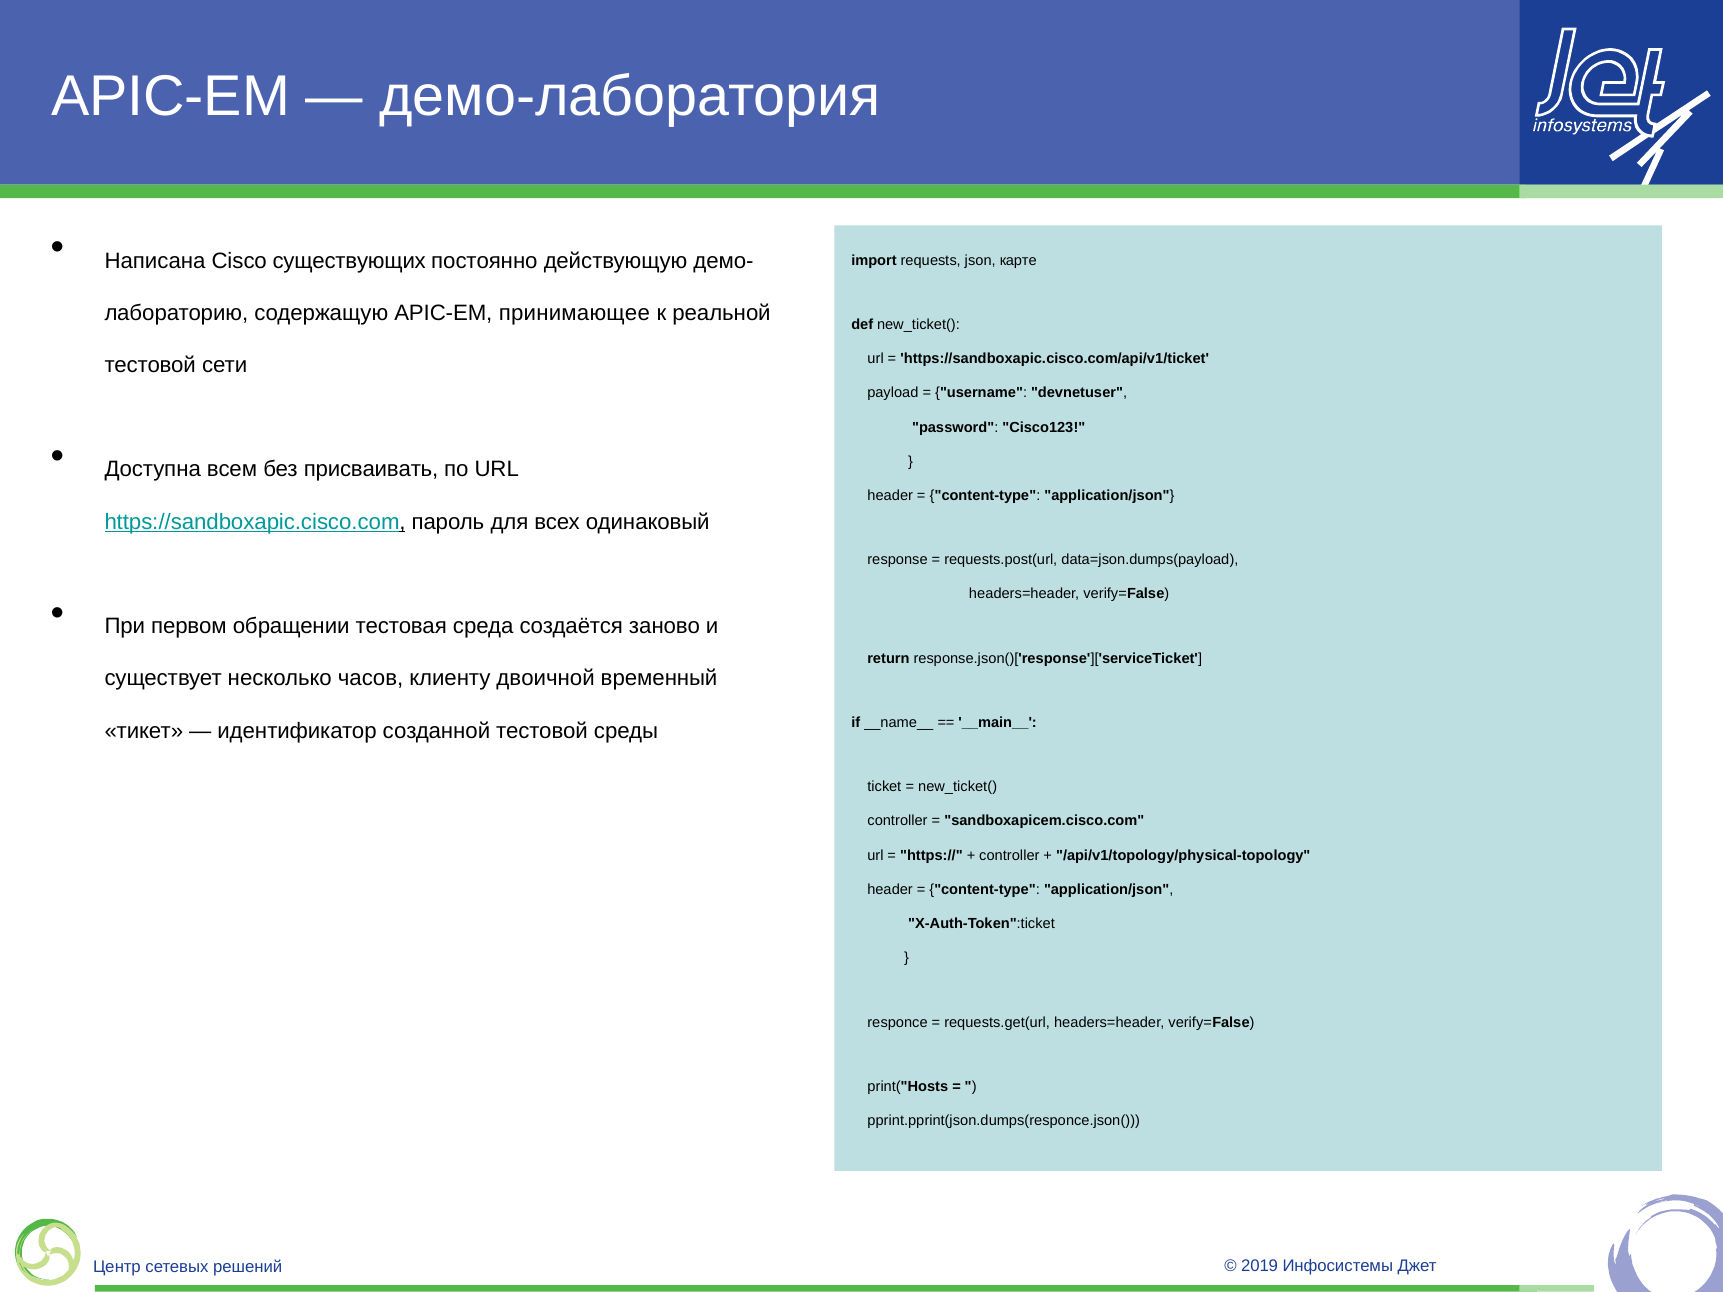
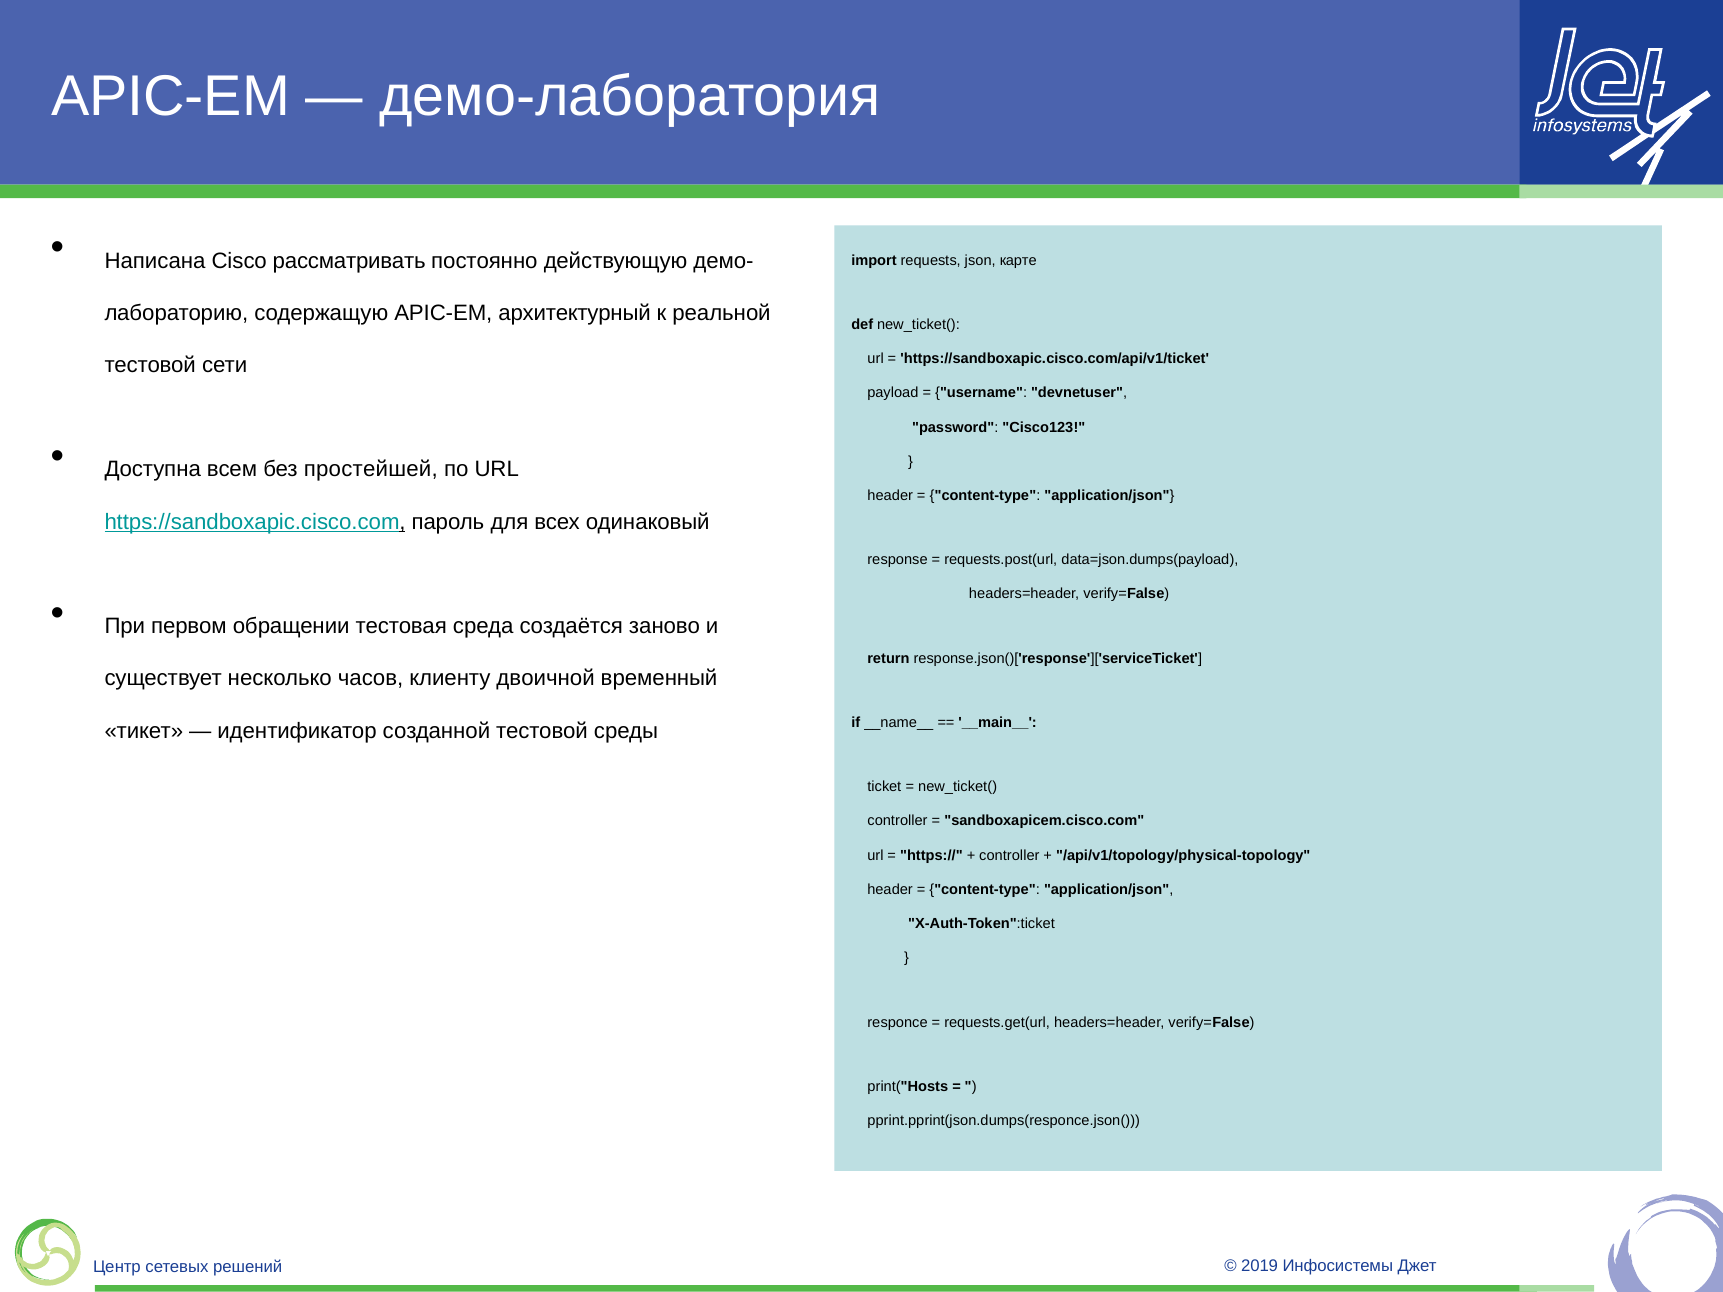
существующих: существующих -> рассматривать
принимающее: принимающее -> архитектурный
присваивать: присваивать -> простейшей
